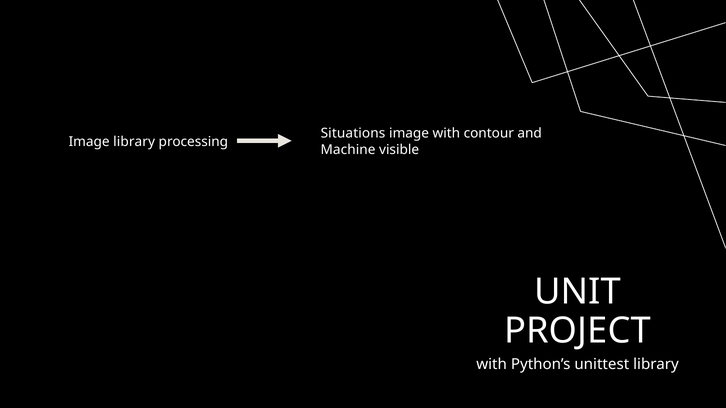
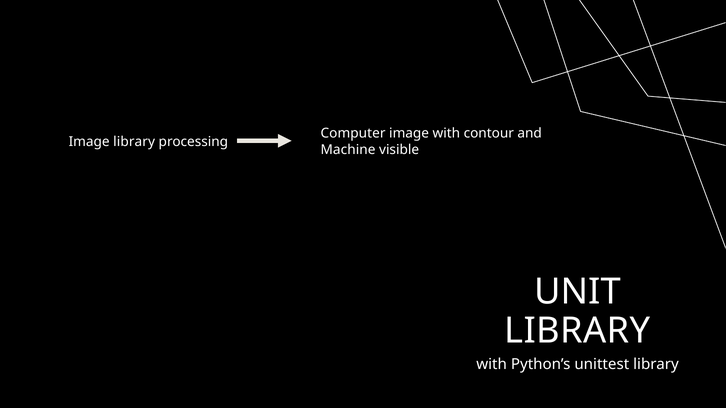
Situations: Situations -> Computer
PROJECT at (577, 331): PROJECT -> LIBRARY
